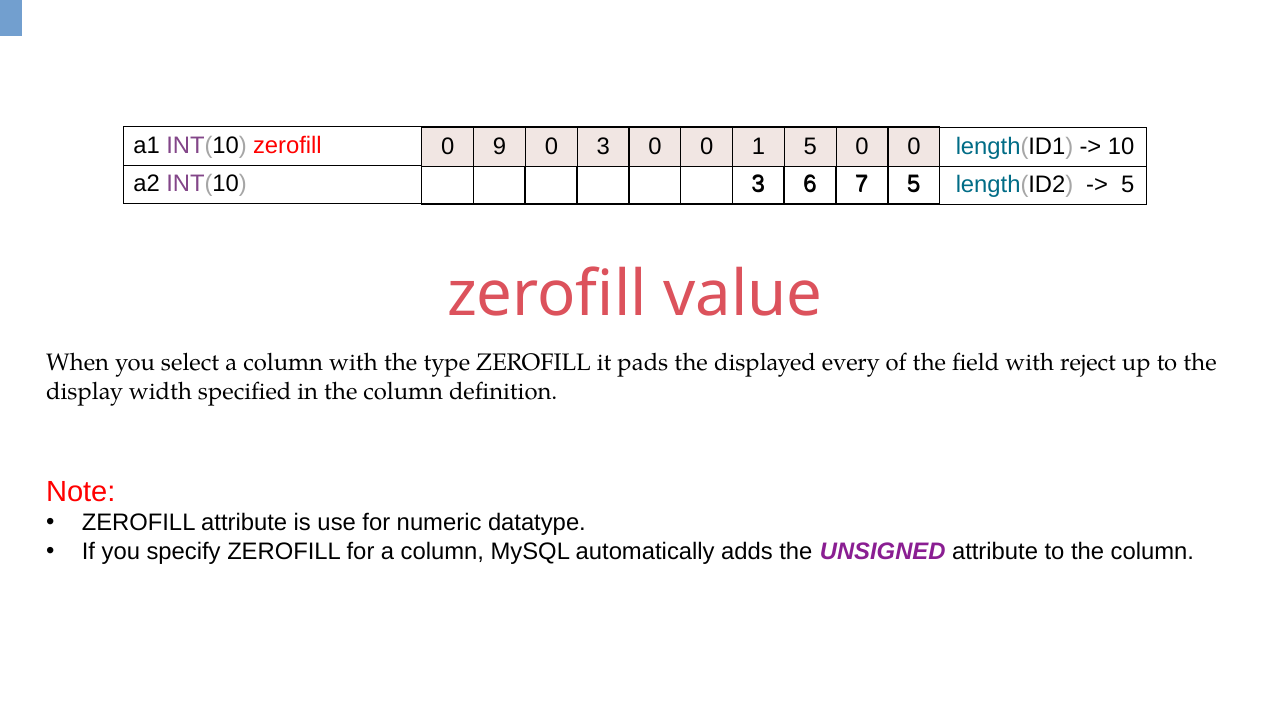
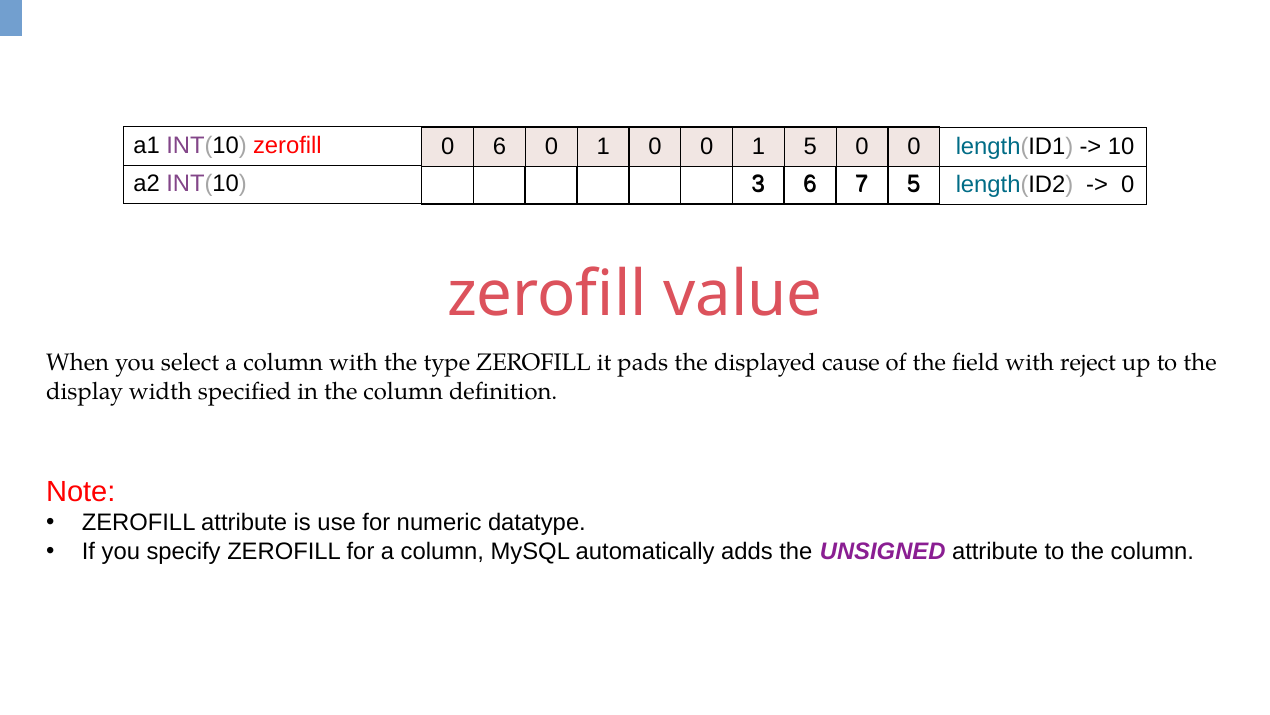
0 9: 9 -> 6
3 at (603, 146): 3 -> 1
5 at (1128, 185): 5 -> 0
every: every -> cause
